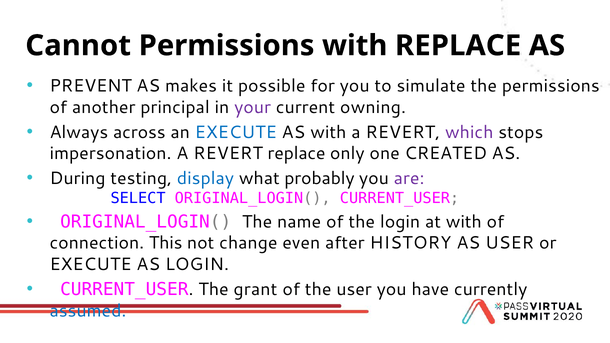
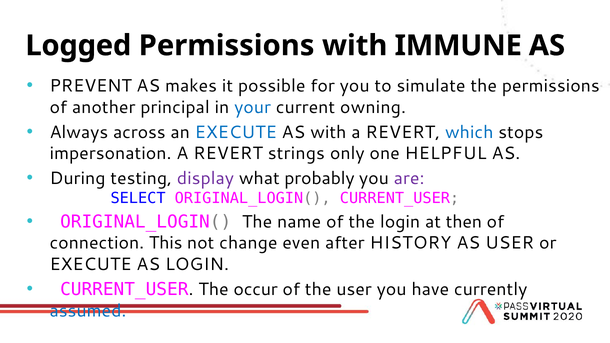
Cannot: Cannot -> Logged
with REPLACE: REPLACE -> IMMUNE
your colour: purple -> blue
which colour: purple -> blue
REVERT replace: replace -> strings
CREATED: CREATED -> HELPFUL
display colour: blue -> purple
at with: with -> then
grant: grant -> occur
